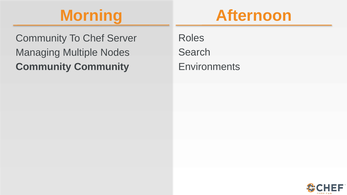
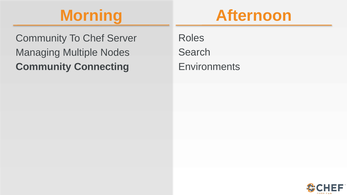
Community Community: Community -> Connecting
